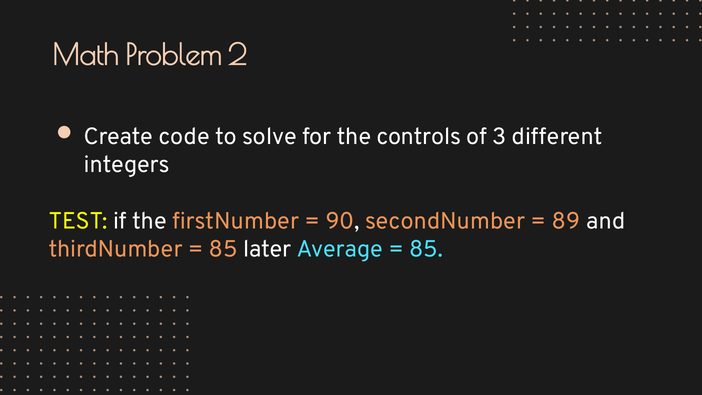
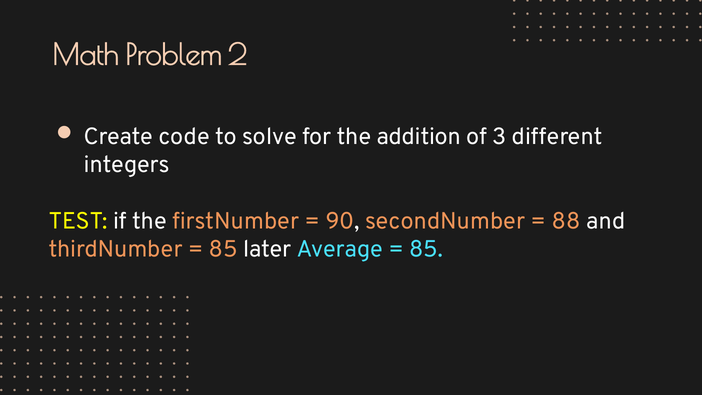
controls: controls -> addition
89: 89 -> 88
